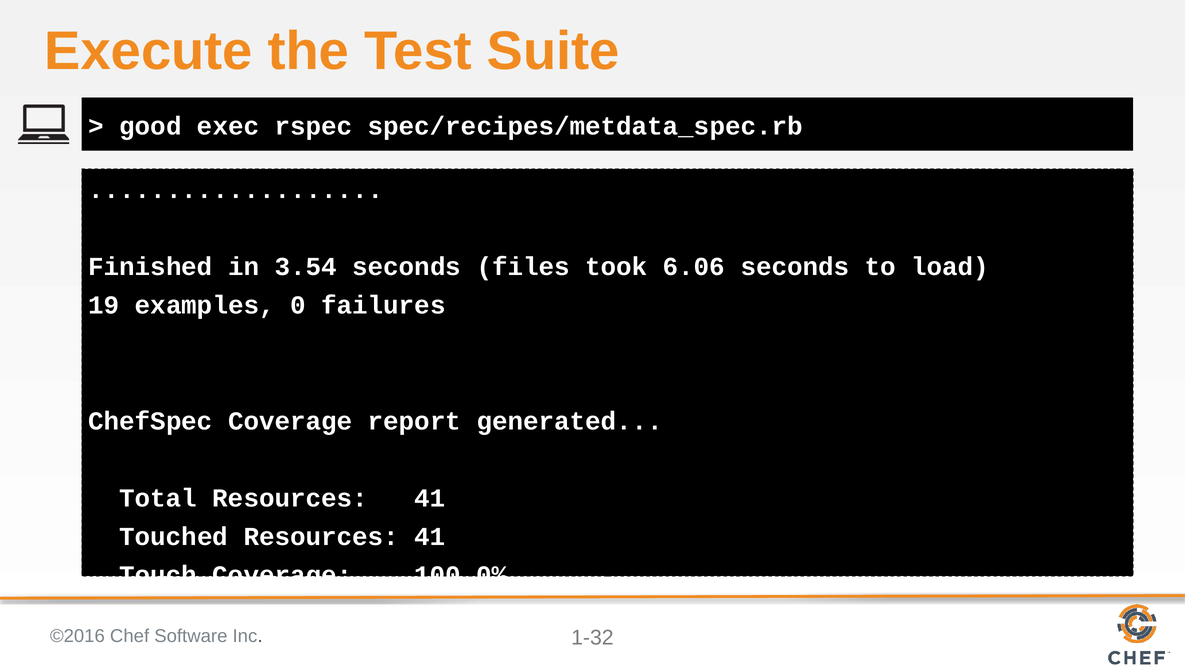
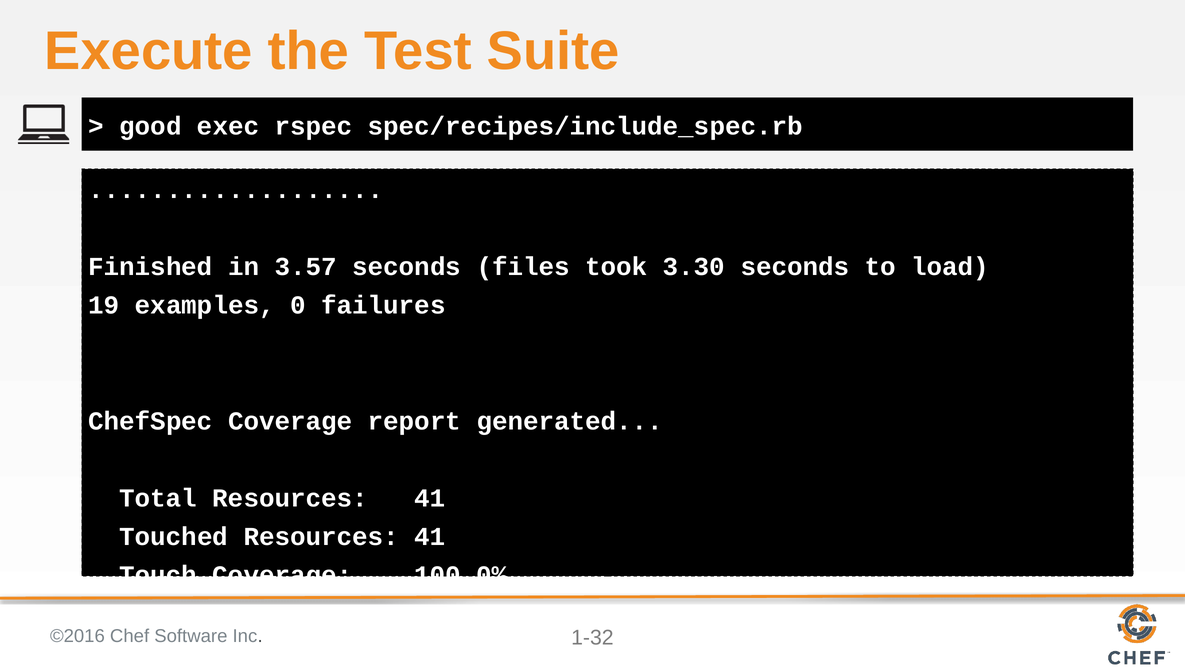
spec/recipes/metdata_spec.rb: spec/recipes/metdata_spec.rb -> spec/recipes/include_spec.rb
3.54: 3.54 -> 3.57
6.06: 6.06 -> 3.30
